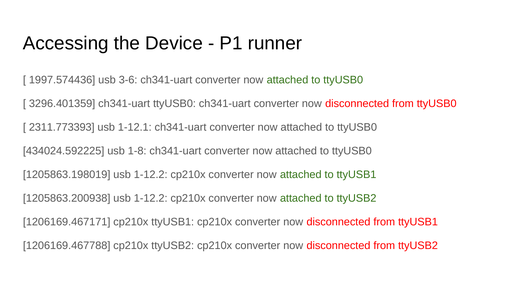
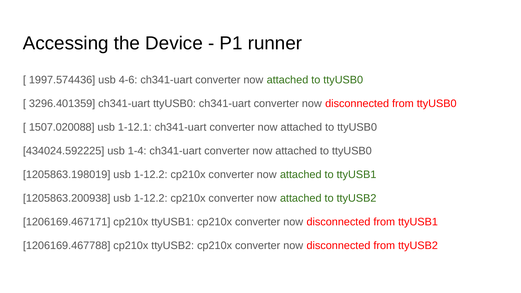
3-6: 3-6 -> 4-6
2311.773393: 2311.773393 -> 1507.020088
1-8: 1-8 -> 1-4
